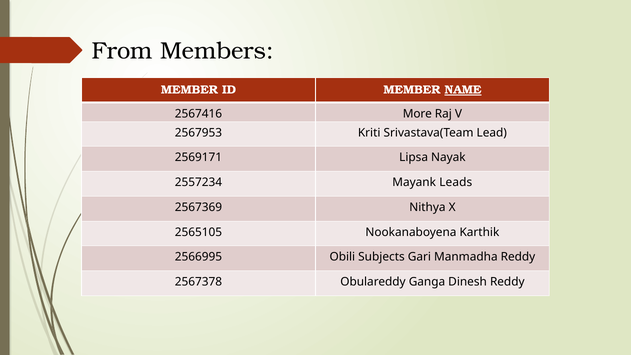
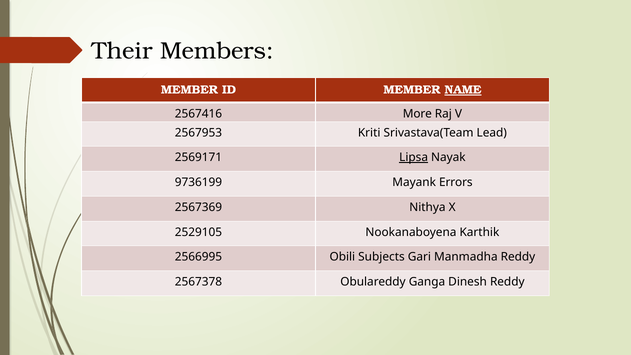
From: From -> Their
Lipsa underline: none -> present
2557234: 2557234 -> 9736199
Leads: Leads -> Errors
2565105: 2565105 -> 2529105
